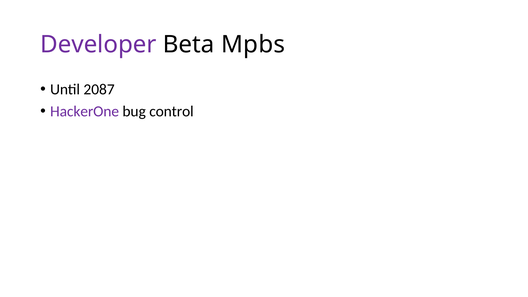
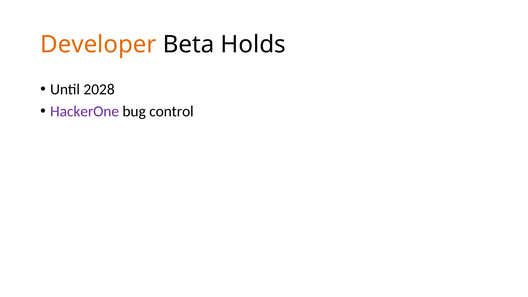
Developer colour: purple -> orange
Mpbs: Mpbs -> Holds
2087: 2087 -> 2028
